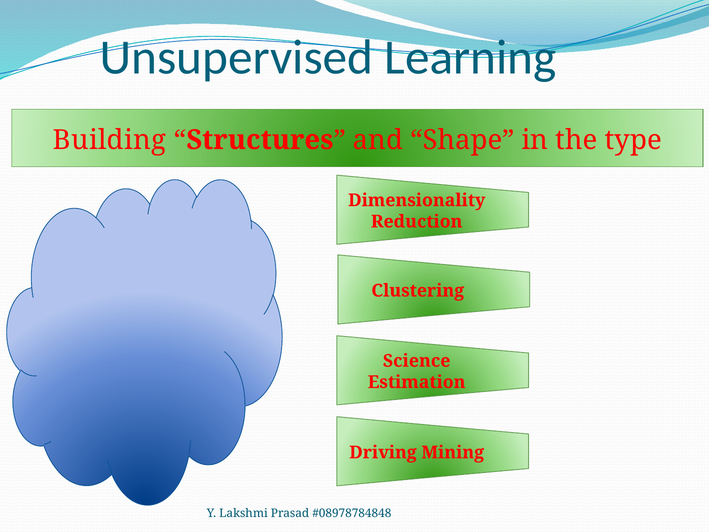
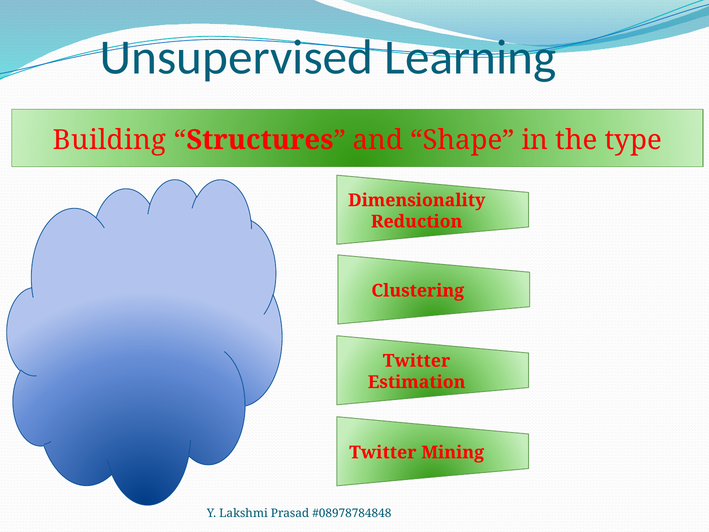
Science at (417, 361): Science -> Twitter
Driving at (383, 452): Driving -> Twitter
